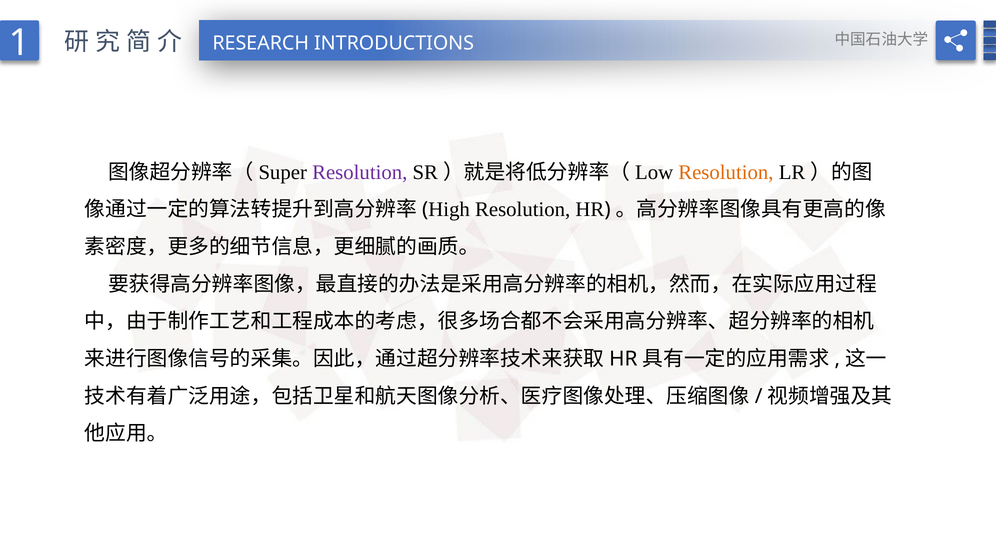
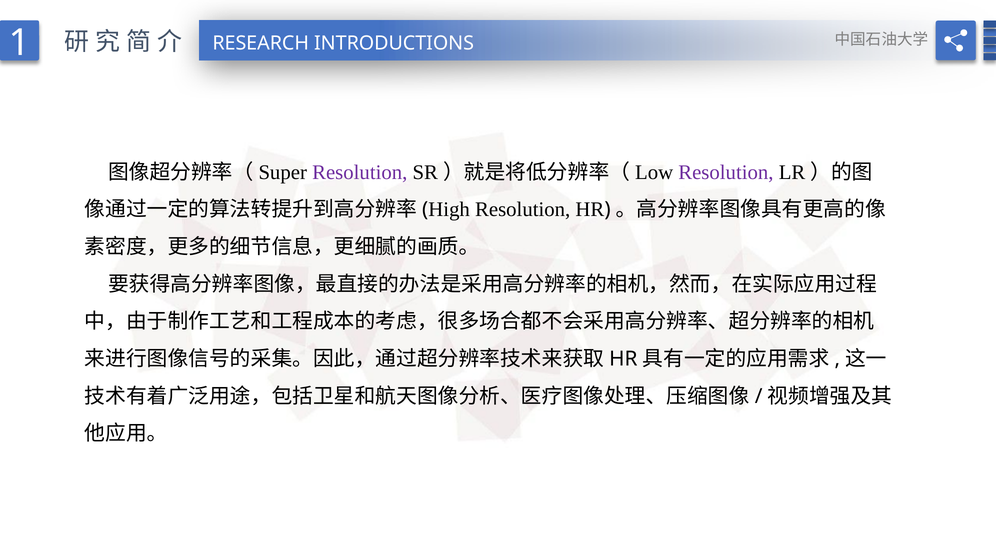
Resolution at (726, 172) colour: orange -> purple
